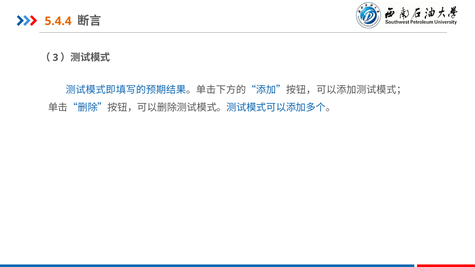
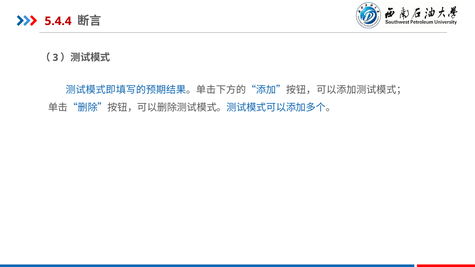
5.4.4 colour: orange -> red
